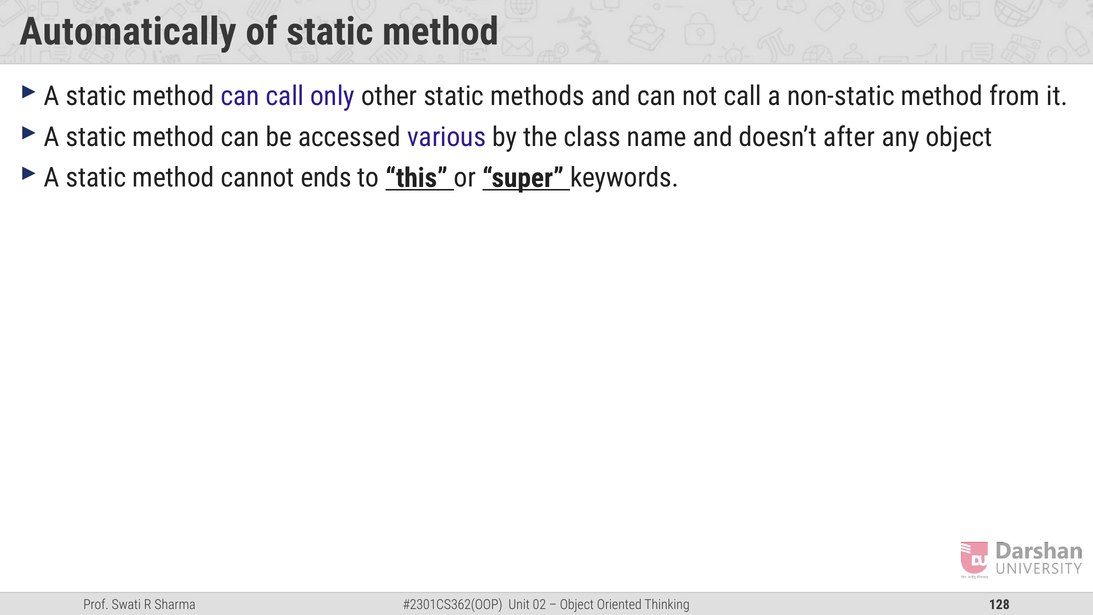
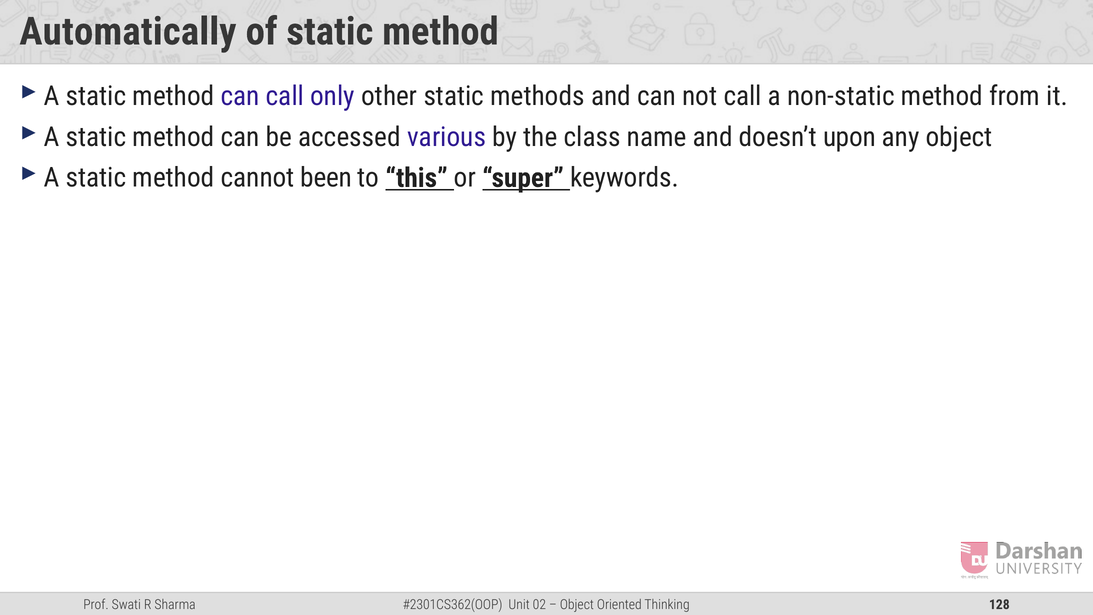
after: after -> upon
ends: ends -> been
